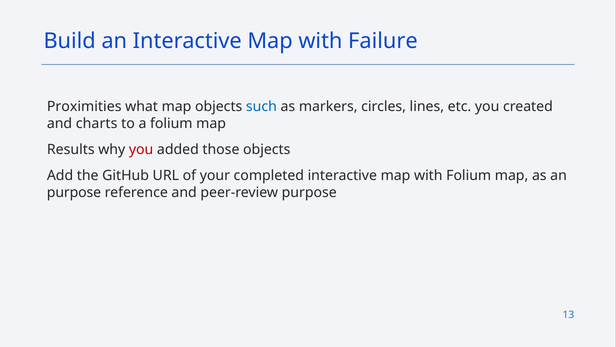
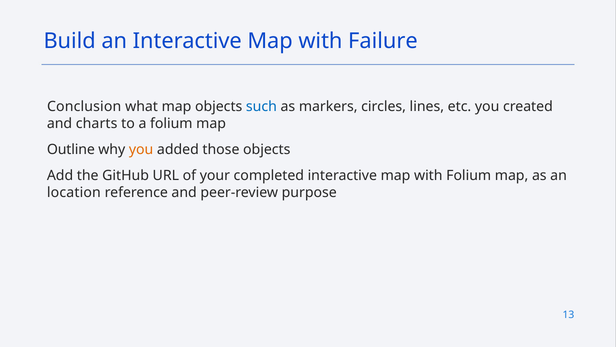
Proximities: Proximities -> Conclusion
Results: Results -> Outline
you at (141, 149) colour: red -> orange
purpose at (74, 192): purpose -> location
